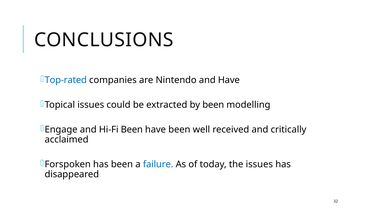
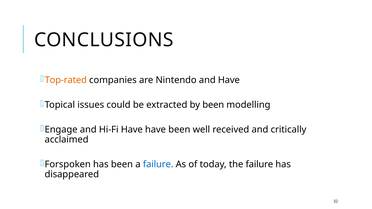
Top-rated colour: blue -> orange
Hi-Fi Been: Been -> Have
the issues: issues -> failure
